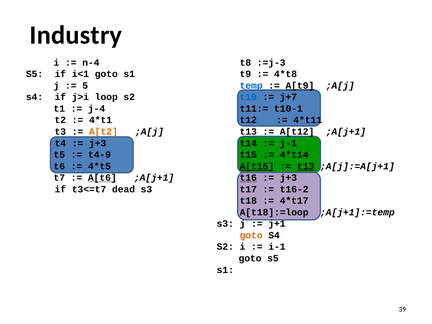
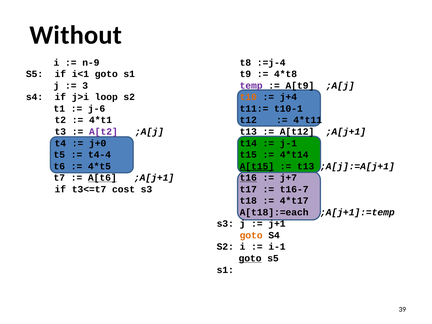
Industry: Industry -> Without
n-4: n-4 -> n-9
:=j-3: :=j-3 -> :=j-4
5: 5 -> 3
temp colour: blue -> purple
A[t9 underline: present -> none
t10 colour: blue -> orange
j+7: j+7 -> j+4
j-4: j-4 -> j-6
A[t2 colour: orange -> purple
j+3 at (98, 143): j+3 -> j+0
t4-9: t4-9 -> t4-4
t13 at (306, 166) underline: present -> none
j+3 at (288, 178): j+3 -> j+7
dead: dead -> cost
t16-2: t16-2 -> t16-7
A[t18]:=loop: A[t18]:=loop -> A[t18]:=each
goto at (250, 258) underline: none -> present
